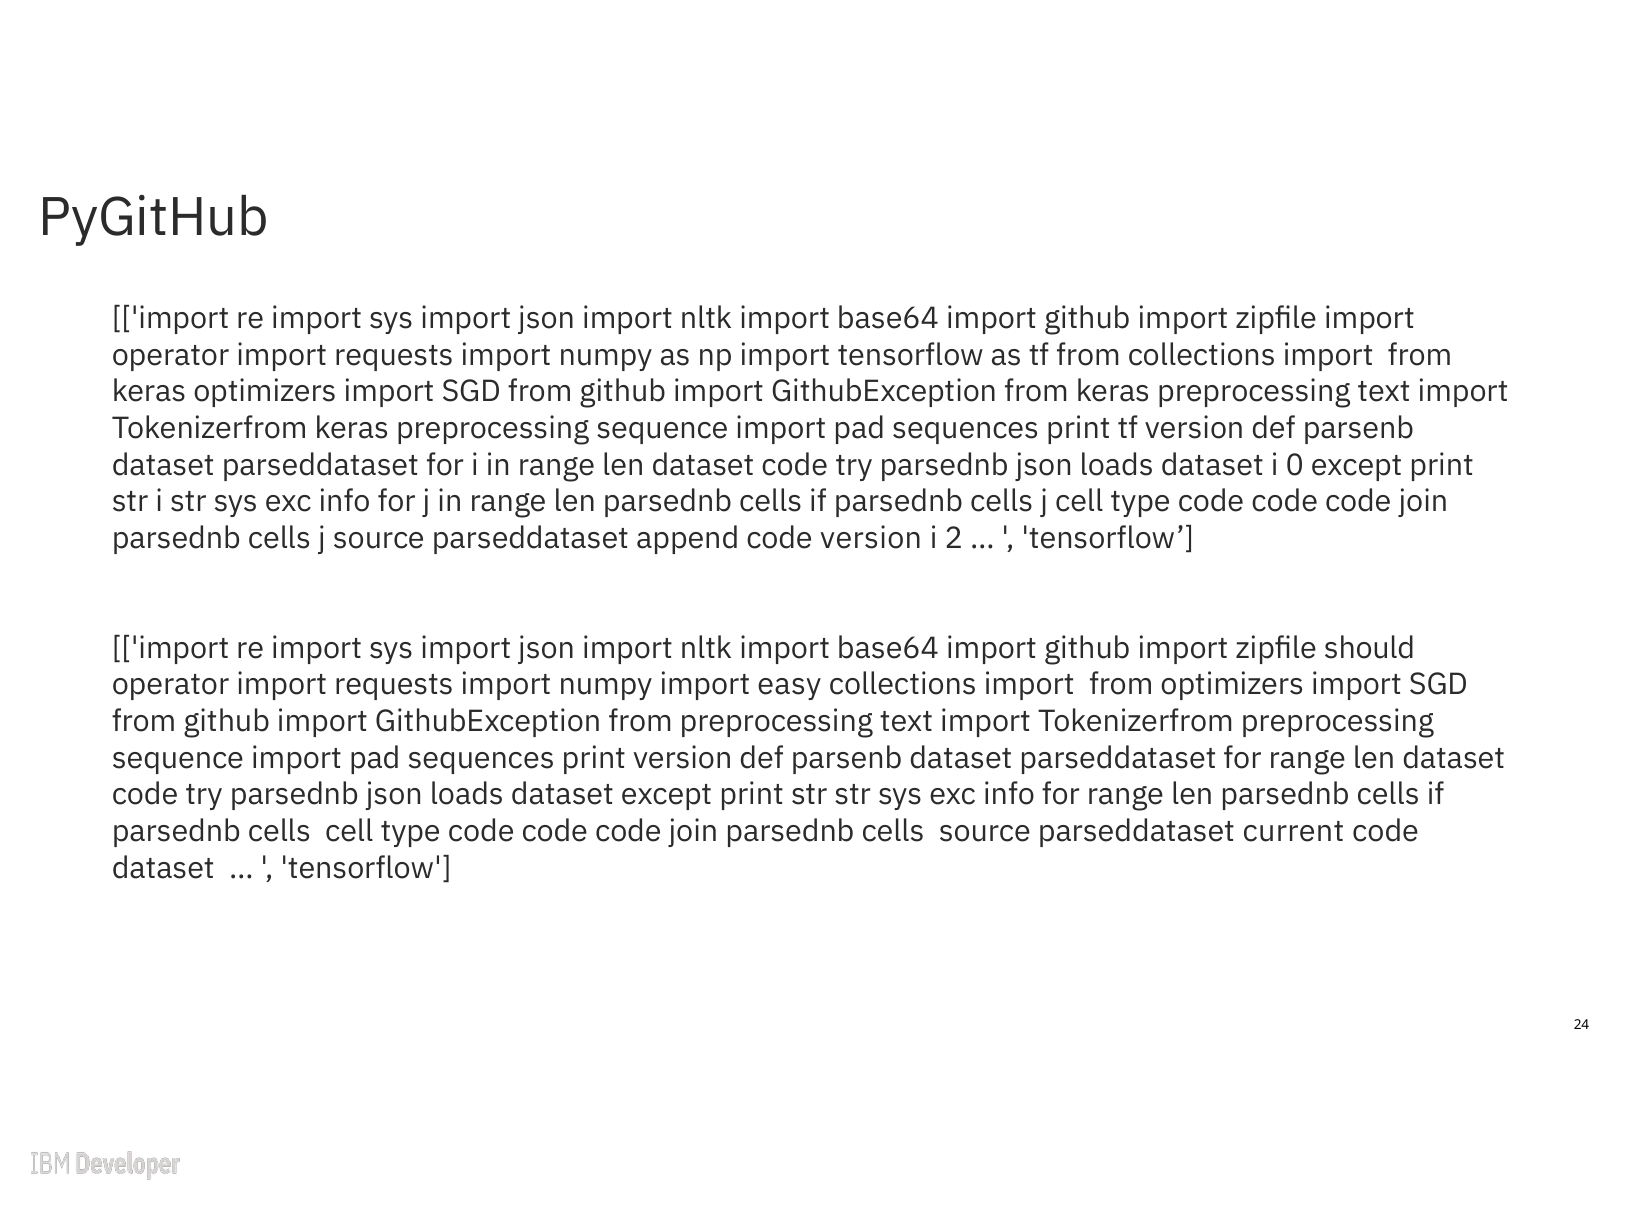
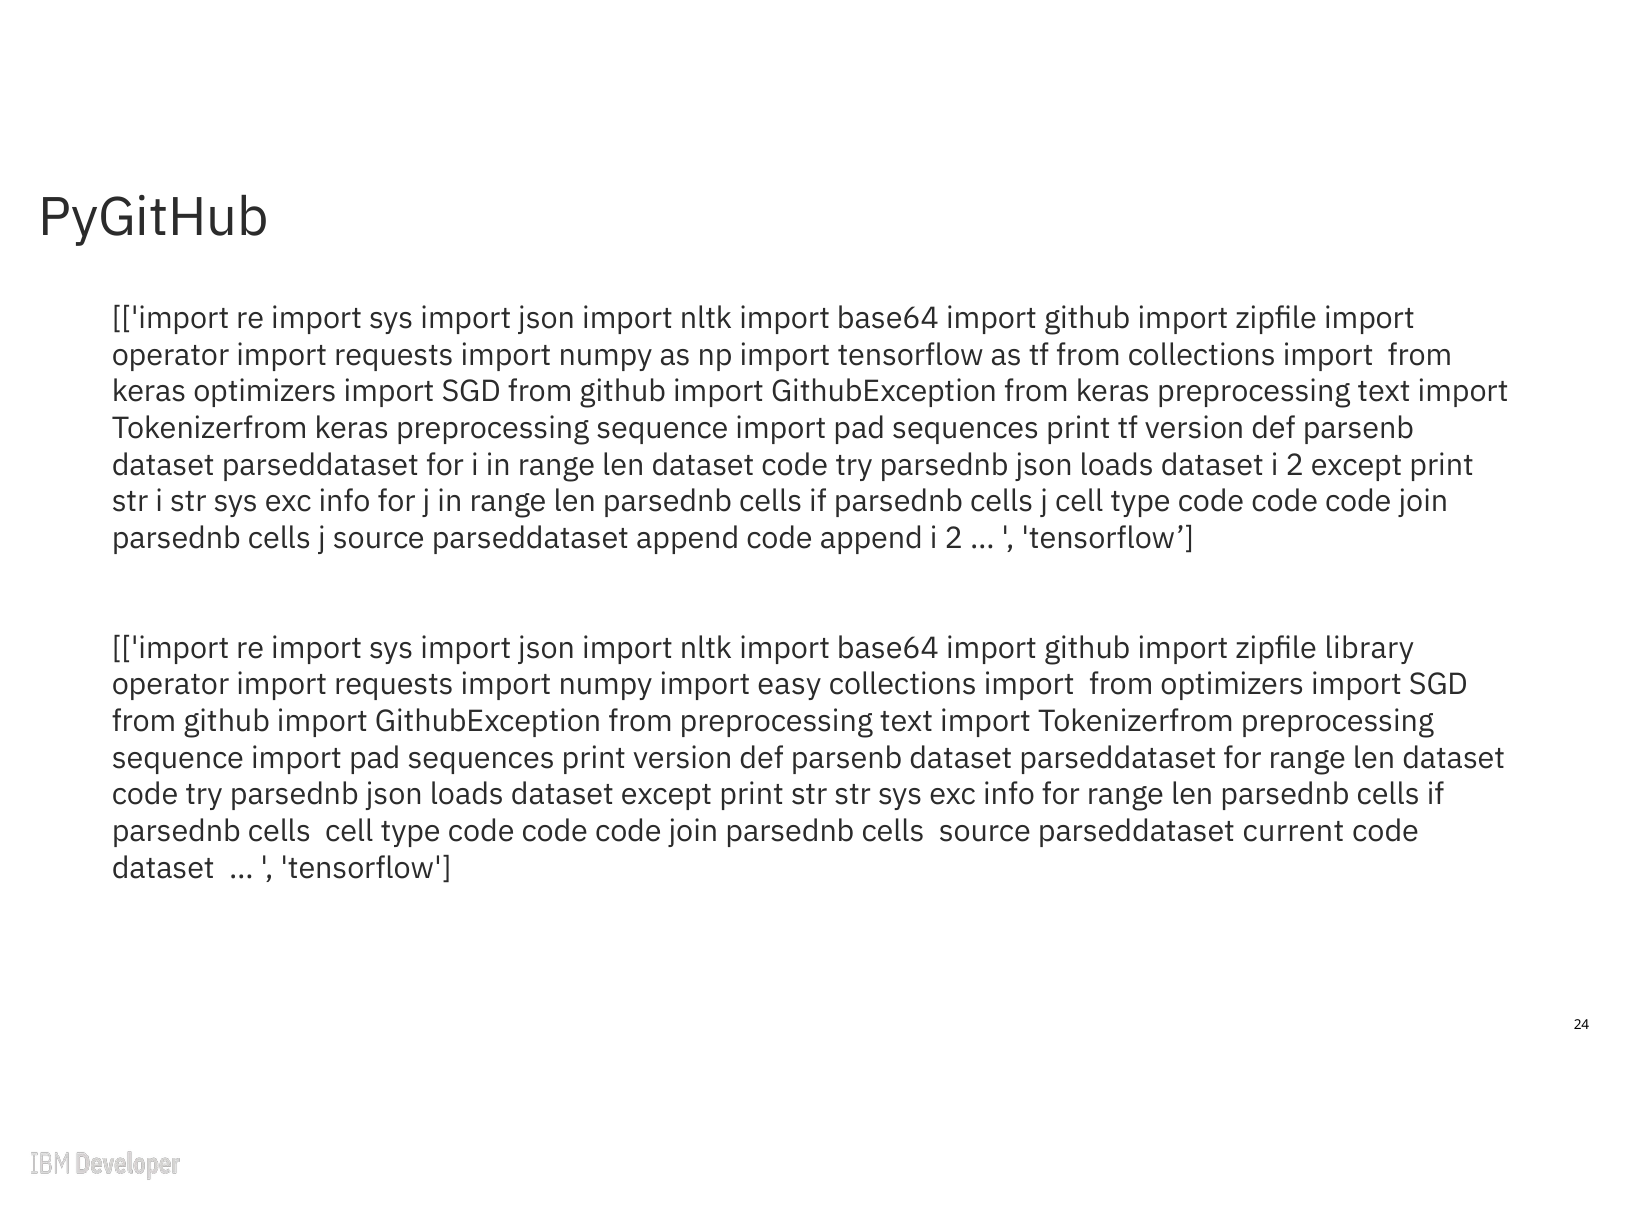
dataset i 0: 0 -> 2
code version: version -> append
should: should -> library
